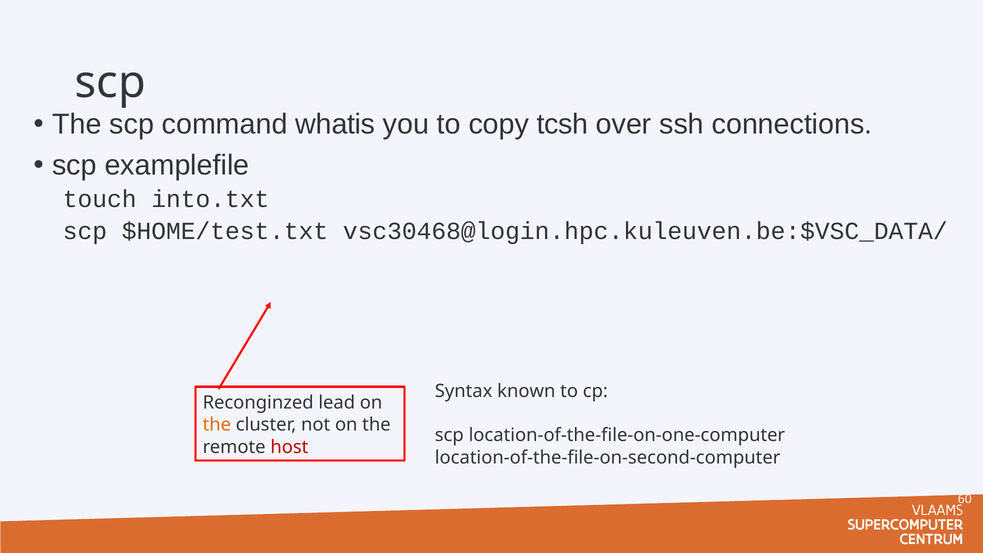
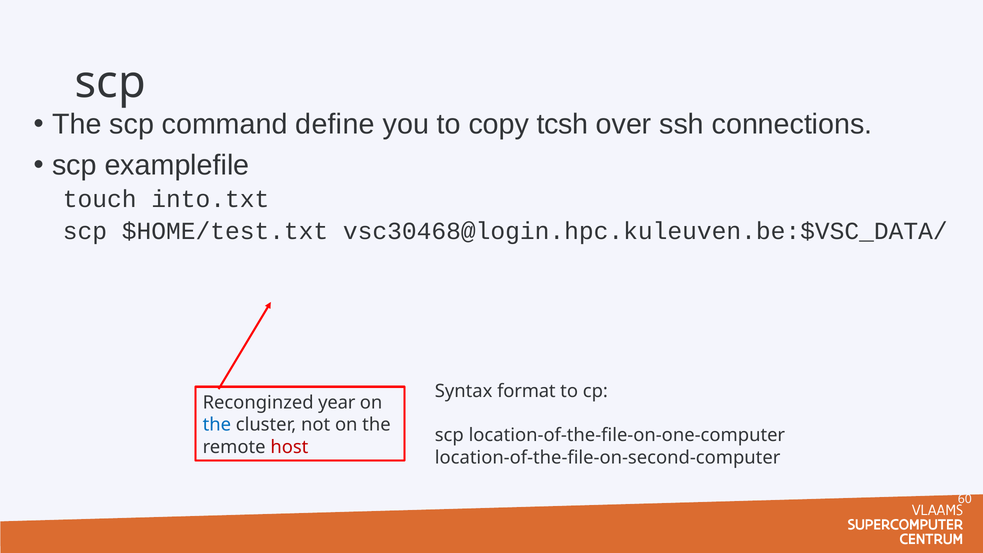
whatis: whatis -> define
known: known -> format
lead: lead -> year
the at (217, 425) colour: orange -> blue
